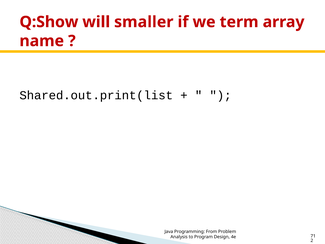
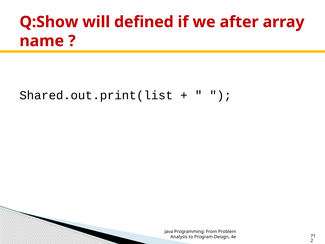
smaller: smaller -> defined
term: term -> after
